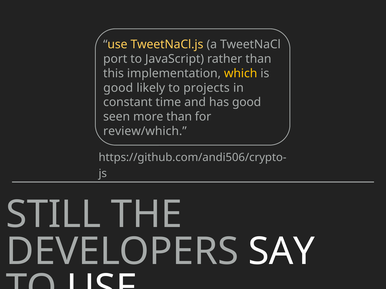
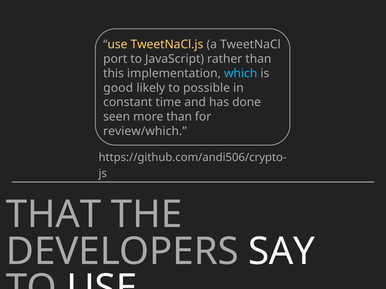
which colour: yellow -> light blue
projects: projects -> possible
has good: good -> done
STILL: STILL -> THAT
